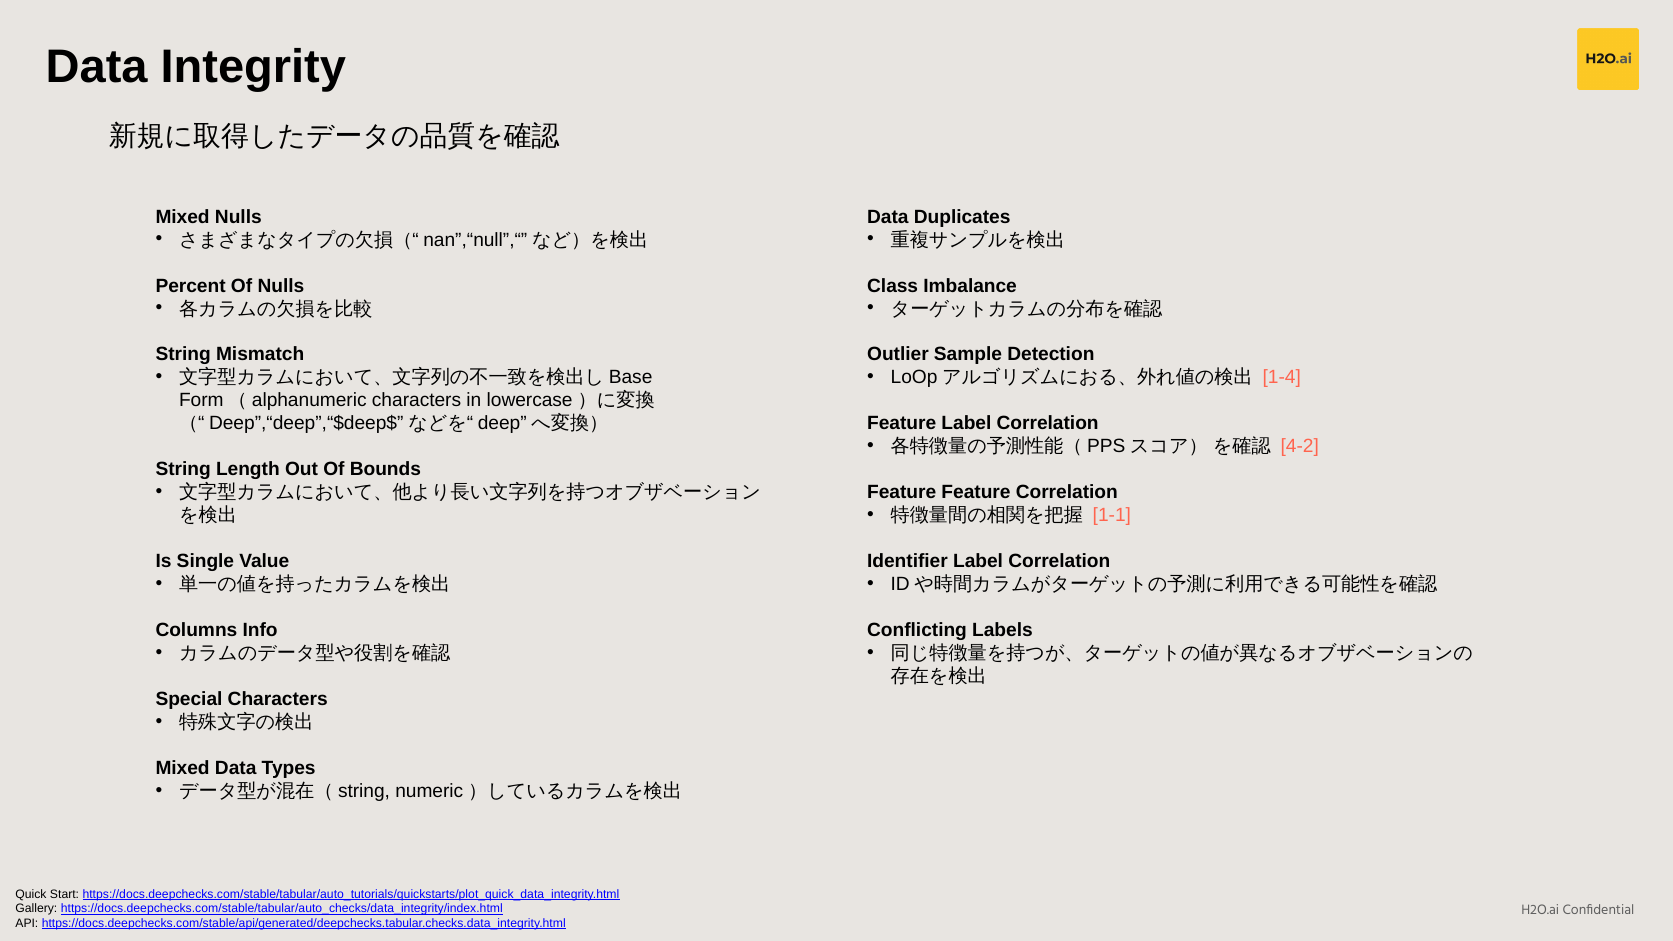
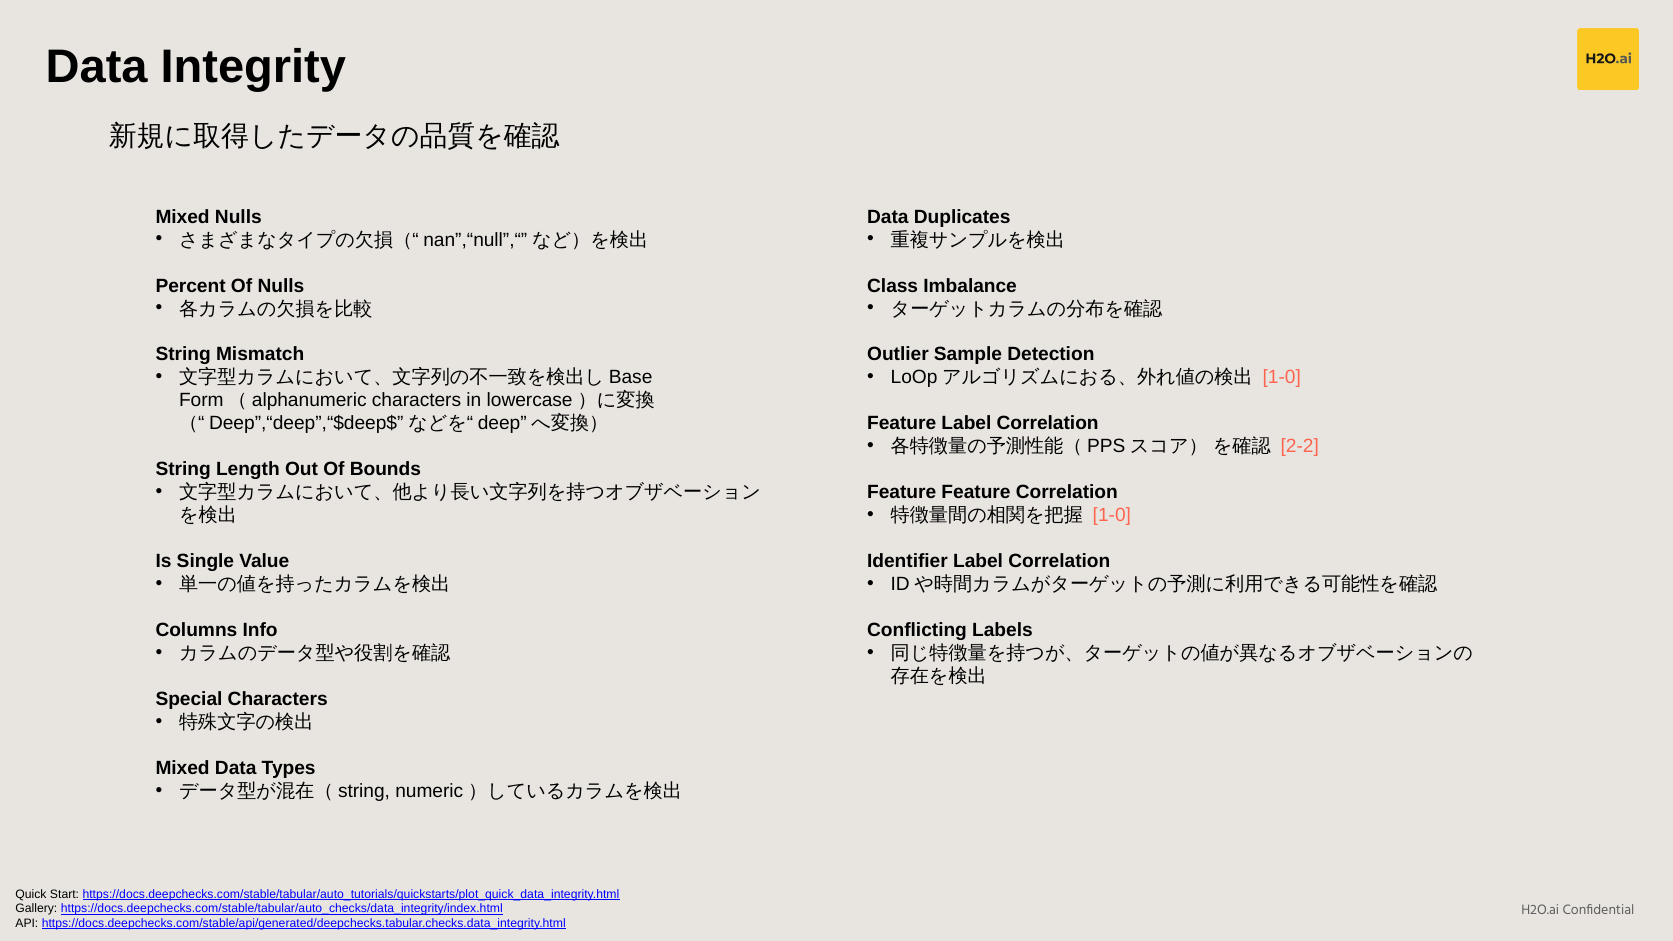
1-4 at (1282, 378): 1-4 -> 1-0
4-2: 4-2 -> 2-2
1-1 at (1112, 516): 1-1 -> 1-0
